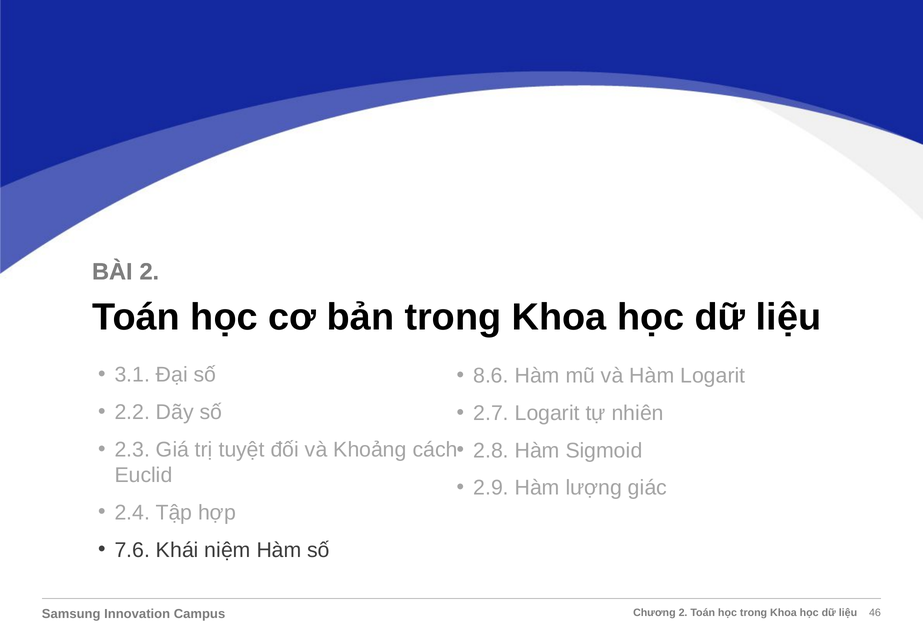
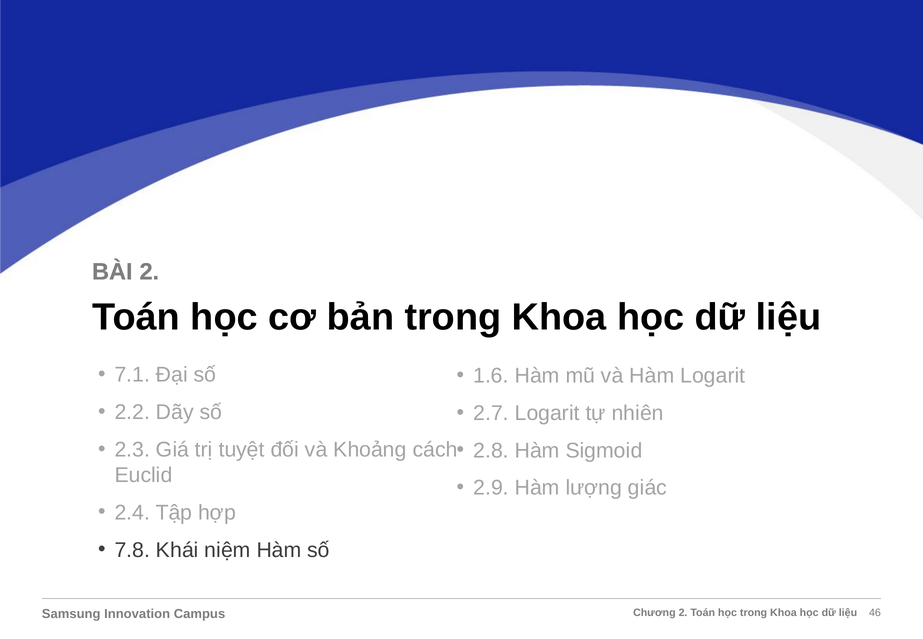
3.1: 3.1 -> 7.1
8.6: 8.6 -> 1.6
7.6: 7.6 -> 7.8
